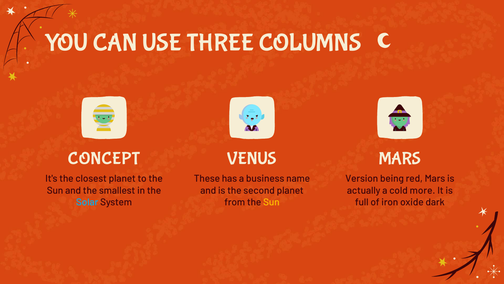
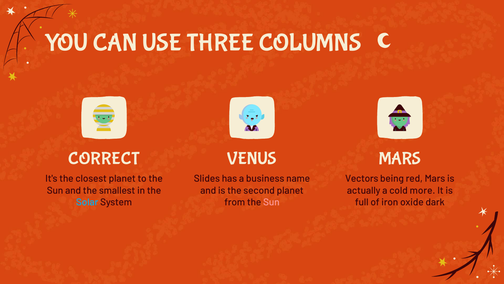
CONCEPT: CONCEPT -> CORRECT
These: These -> Slides
Version: Version -> Vectors
Sun at (271, 202) colour: yellow -> pink
